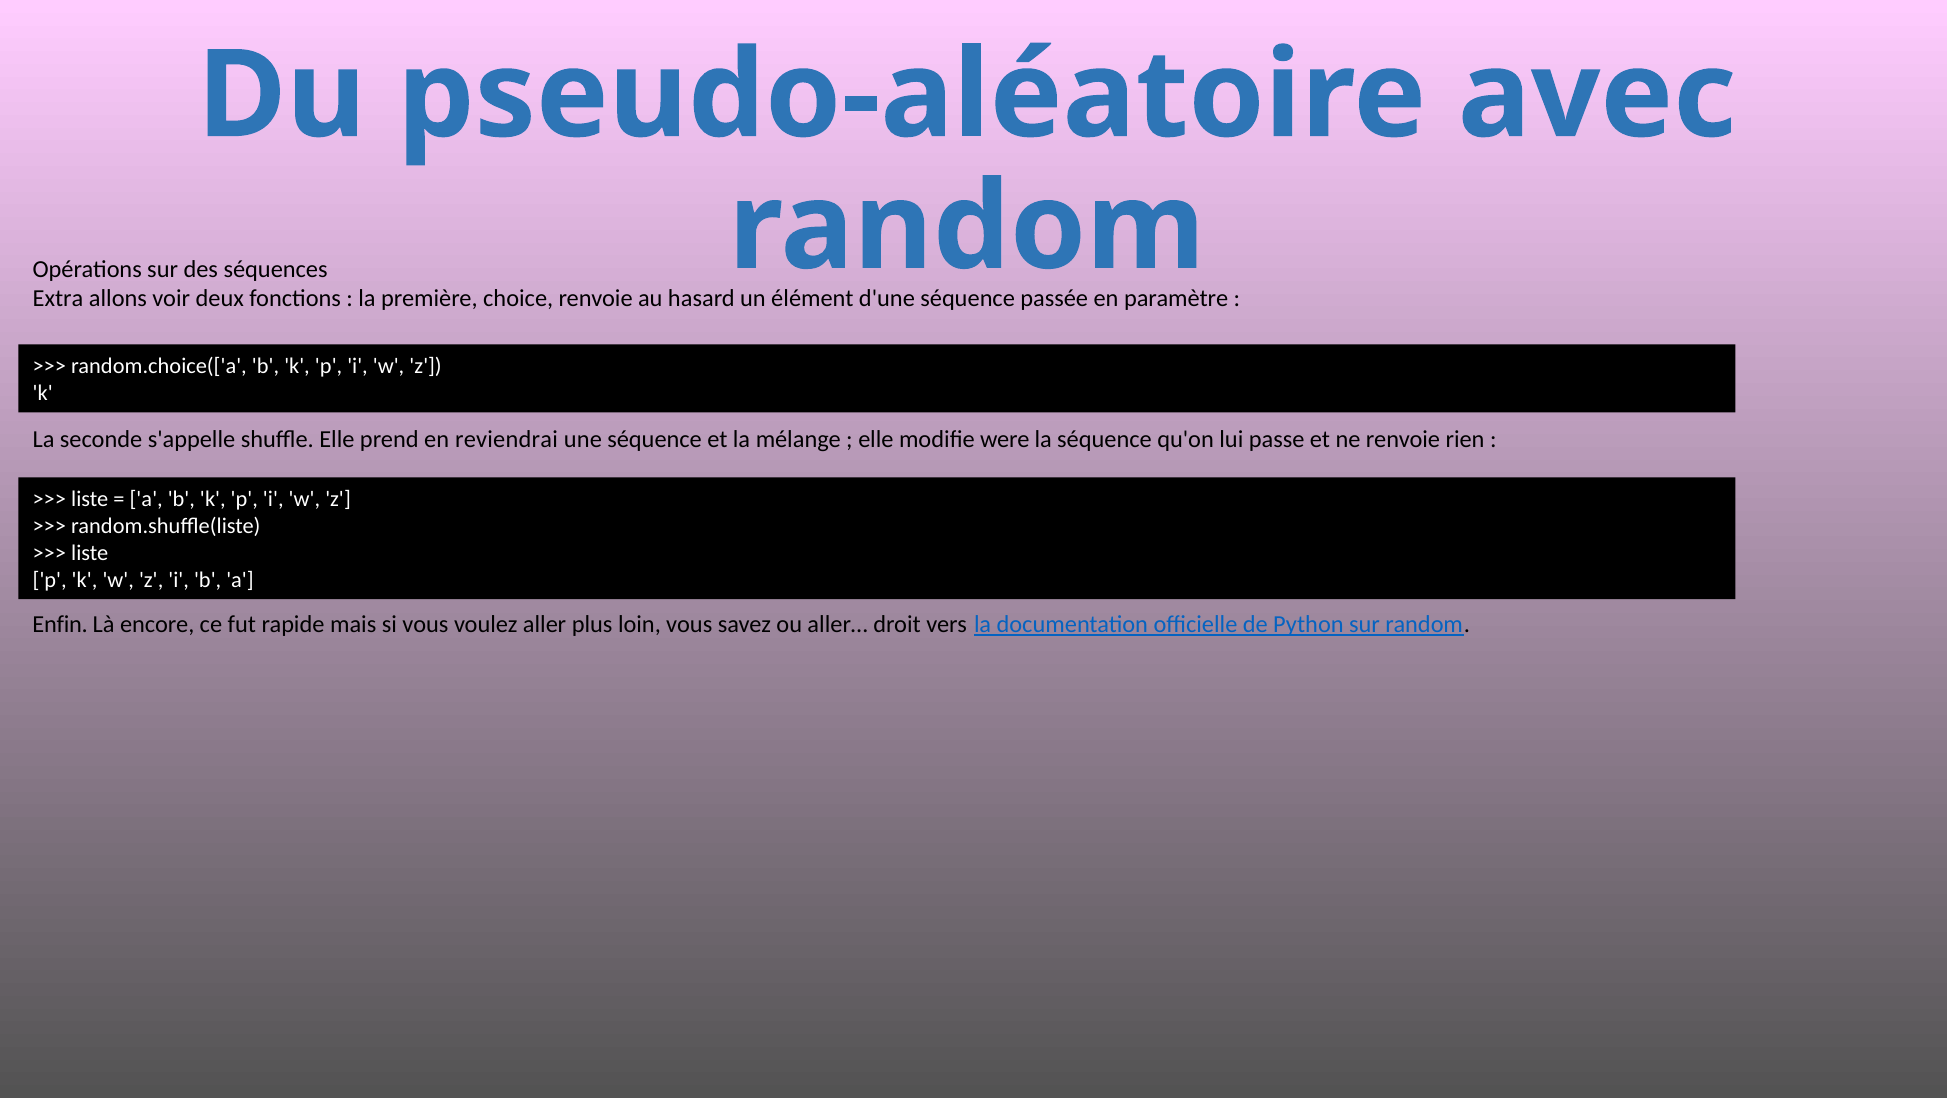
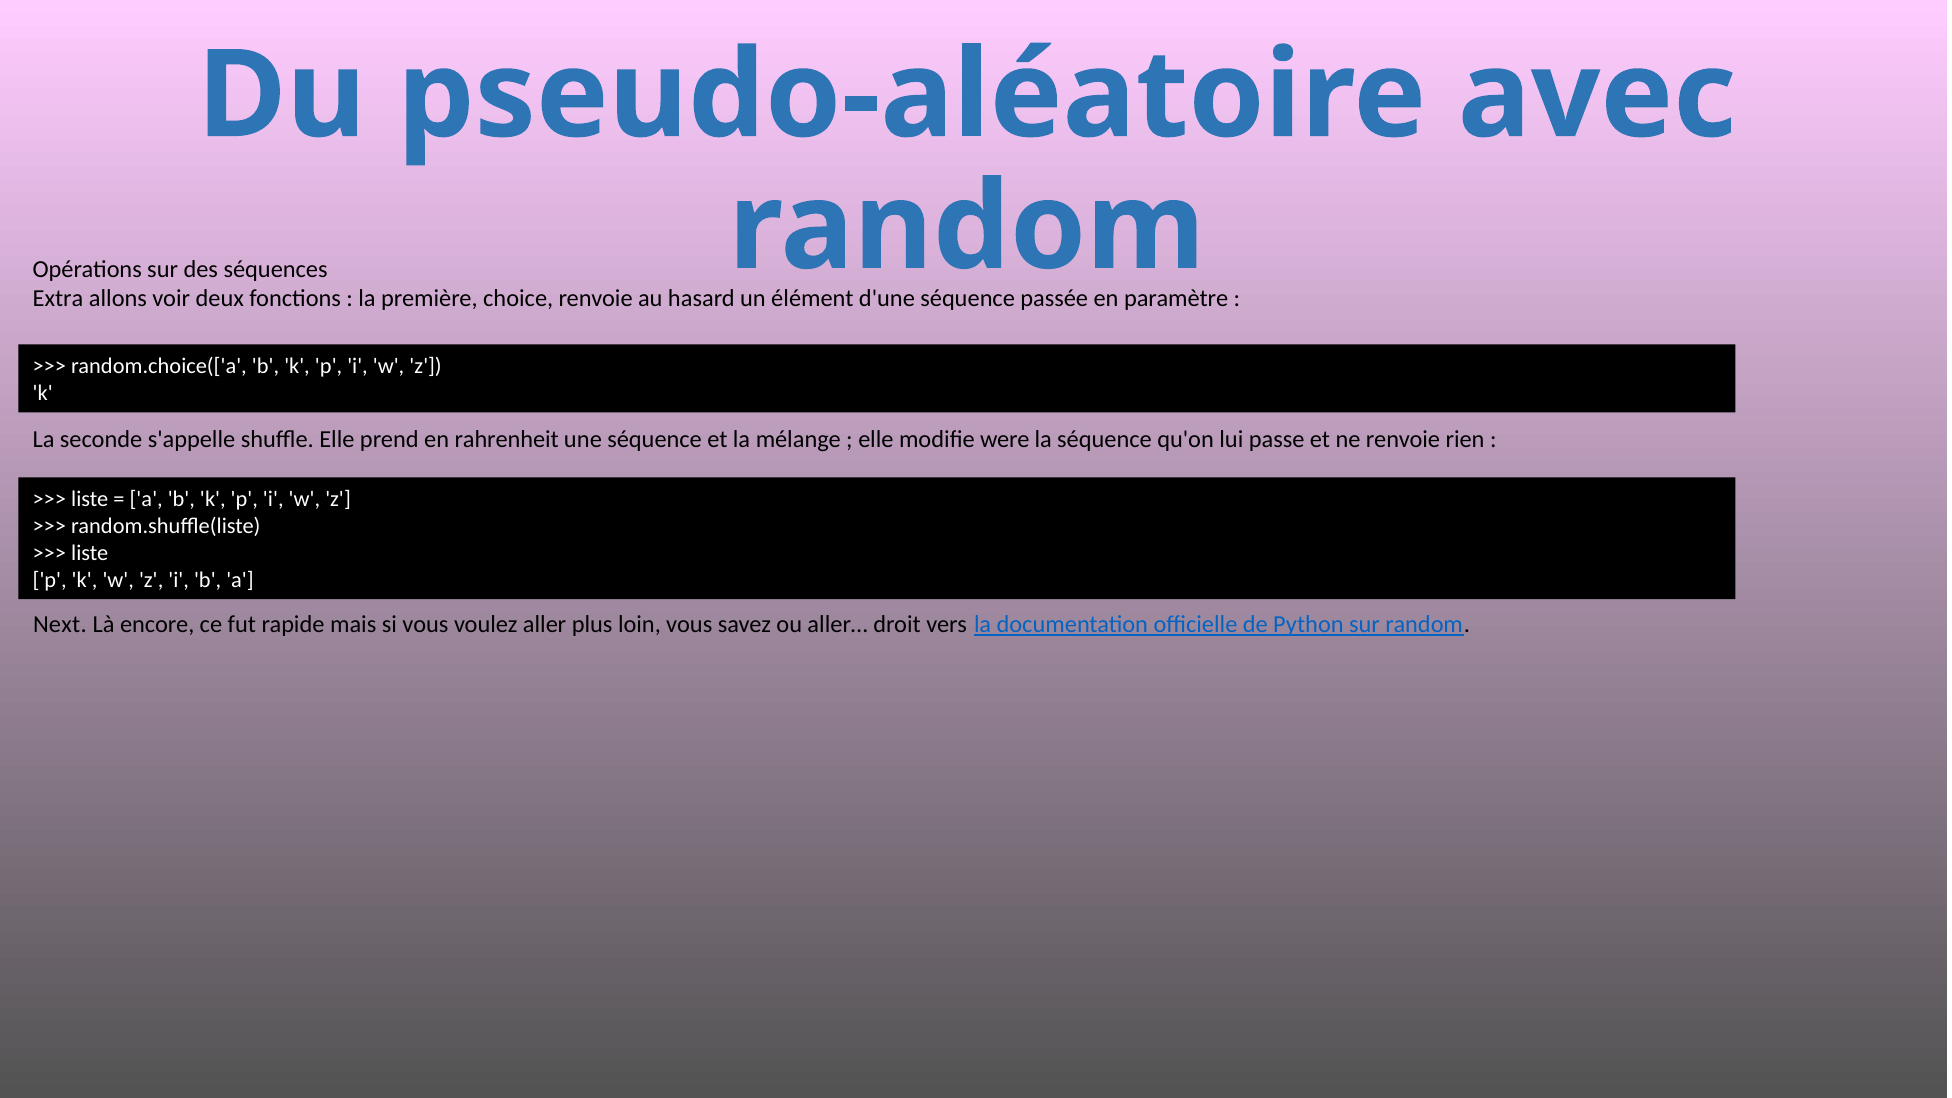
reviendrai: reviendrai -> rahrenheit
Enfin: Enfin -> Next
